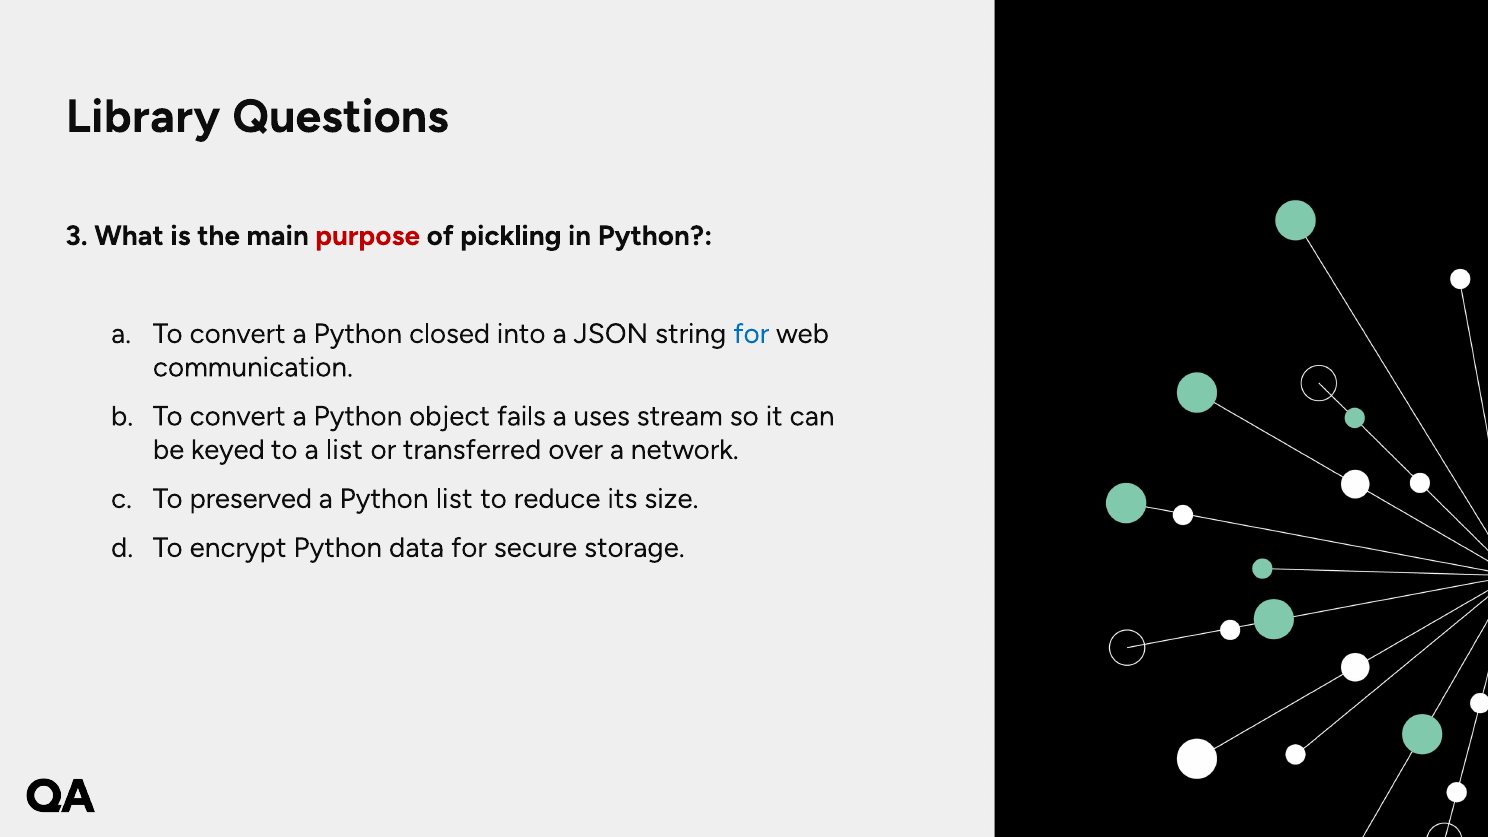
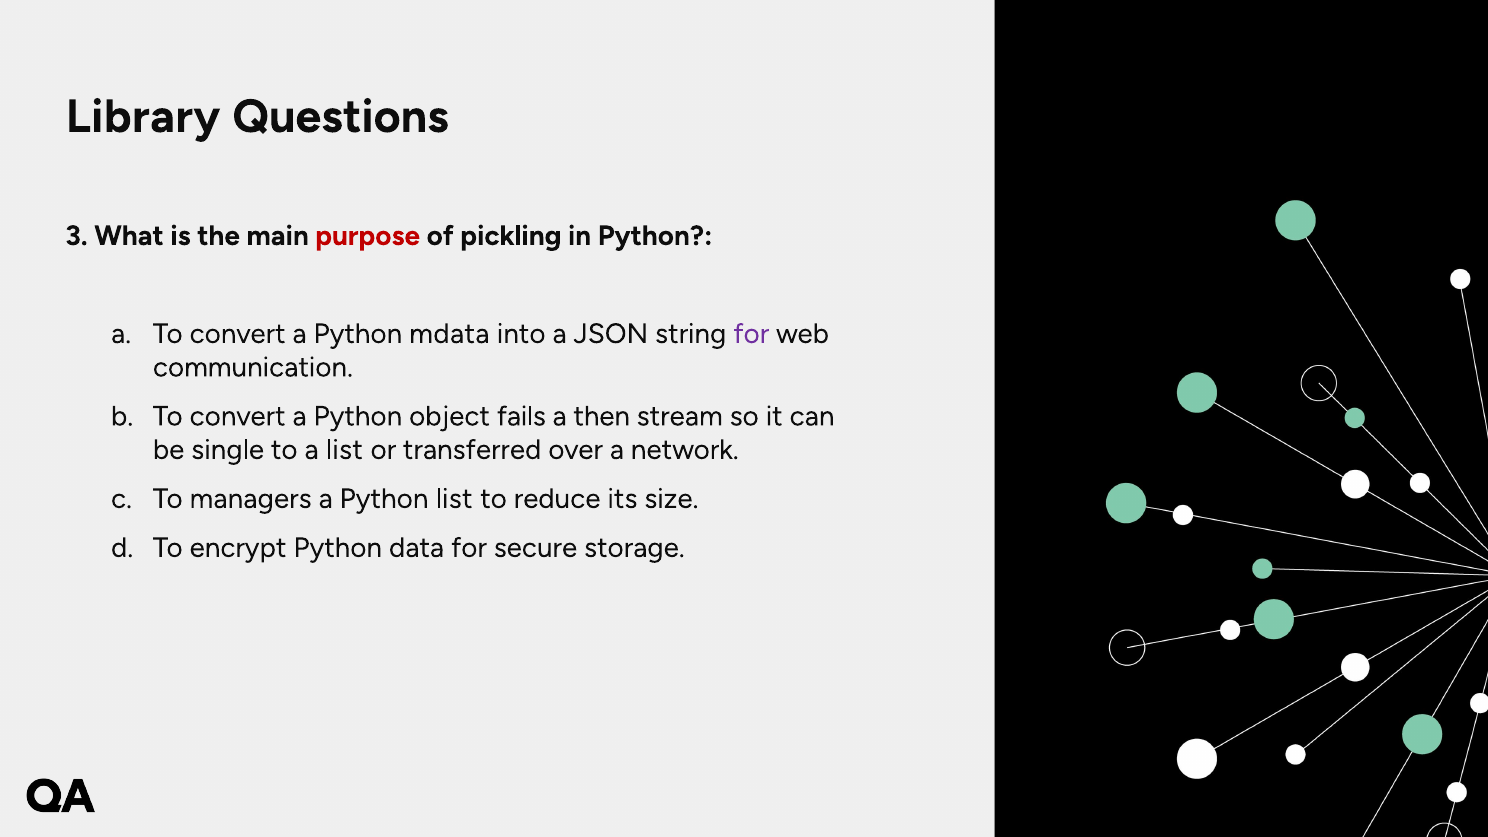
closed: closed -> mdata
for at (751, 334) colour: blue -> purple
uses: uses -> then
keyed: keyed -> single
preserved: preserved -> managers
